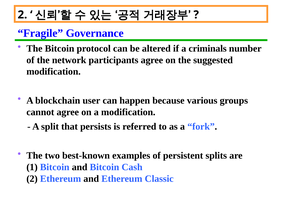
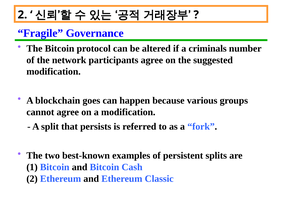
user: user -> goes
